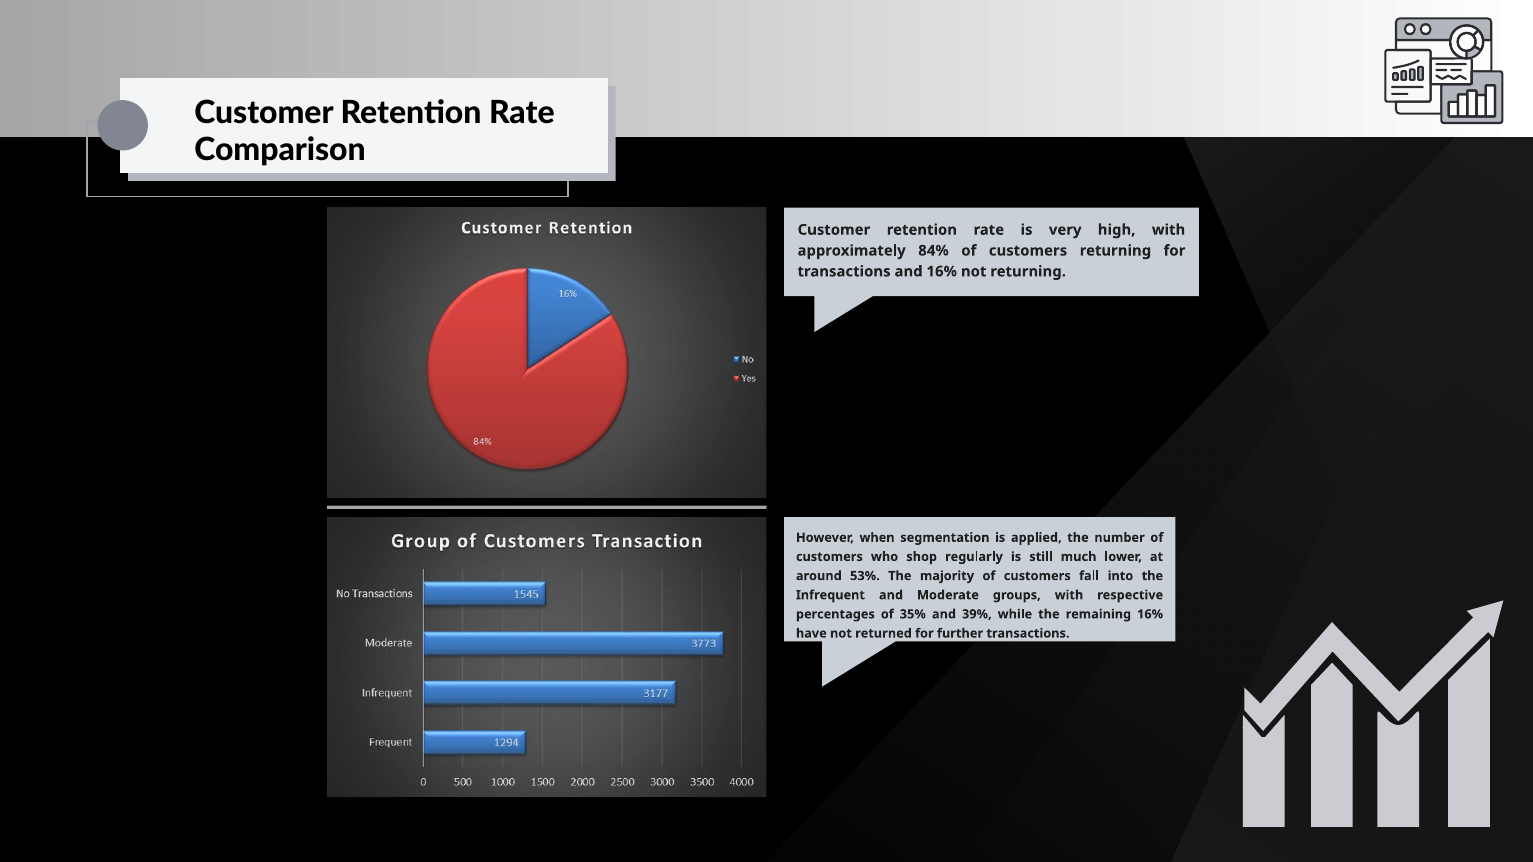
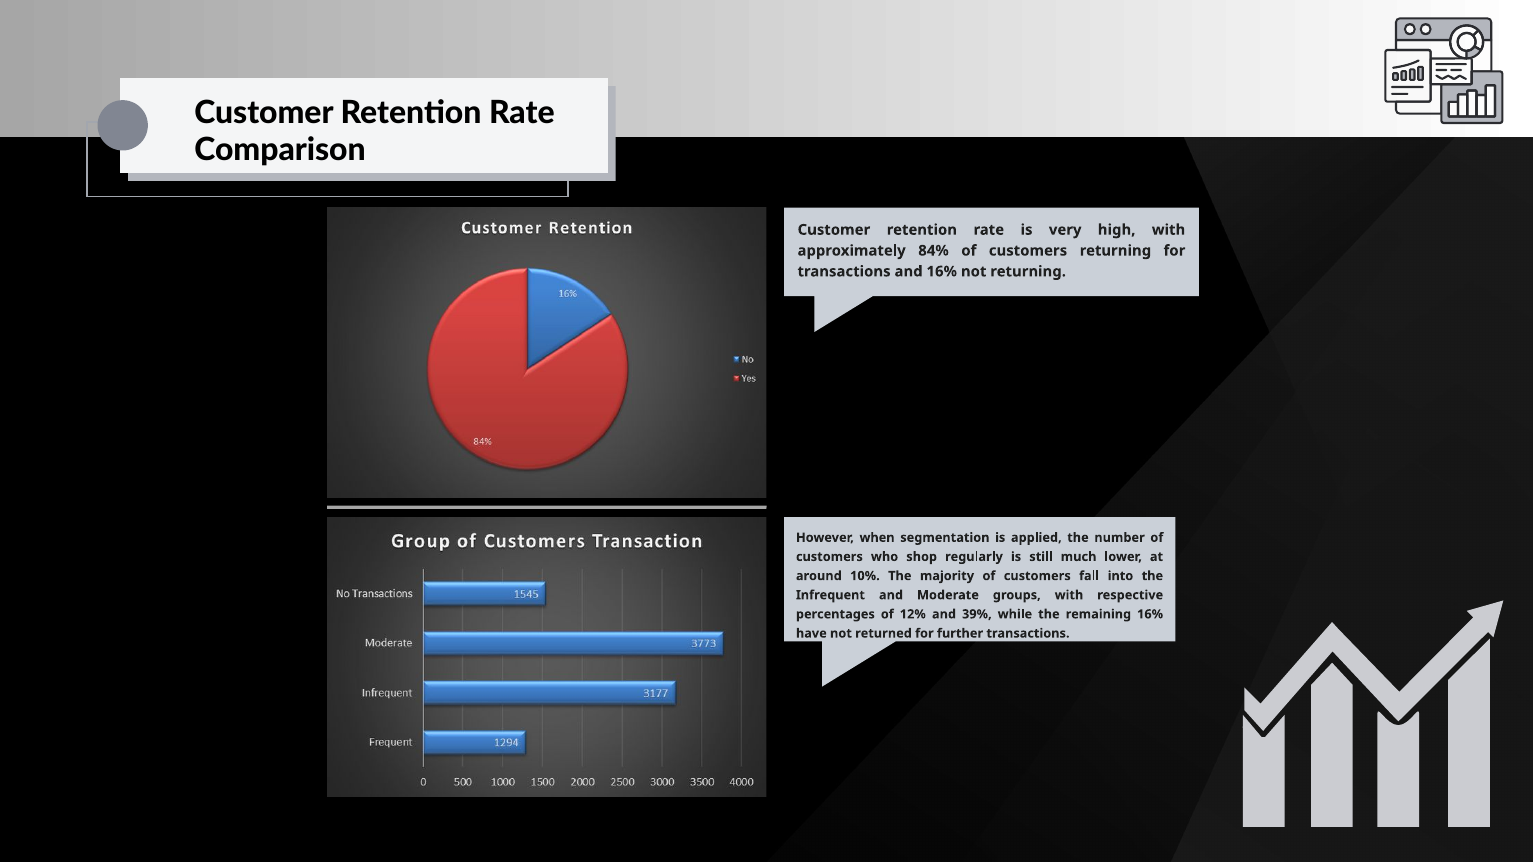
53%: 53% -> 10%
35%: 35% -> 12%
